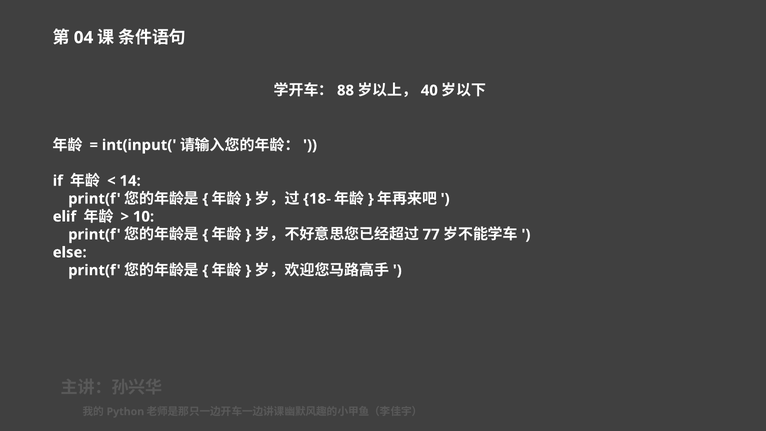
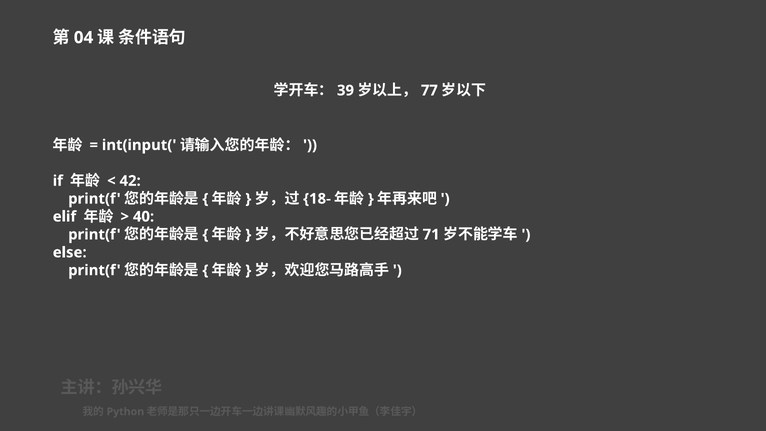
88: 88 -> 39
40: 40 -> 77
14: 14 -> 42
10: 10 -> 40
77: 77 -> 71
